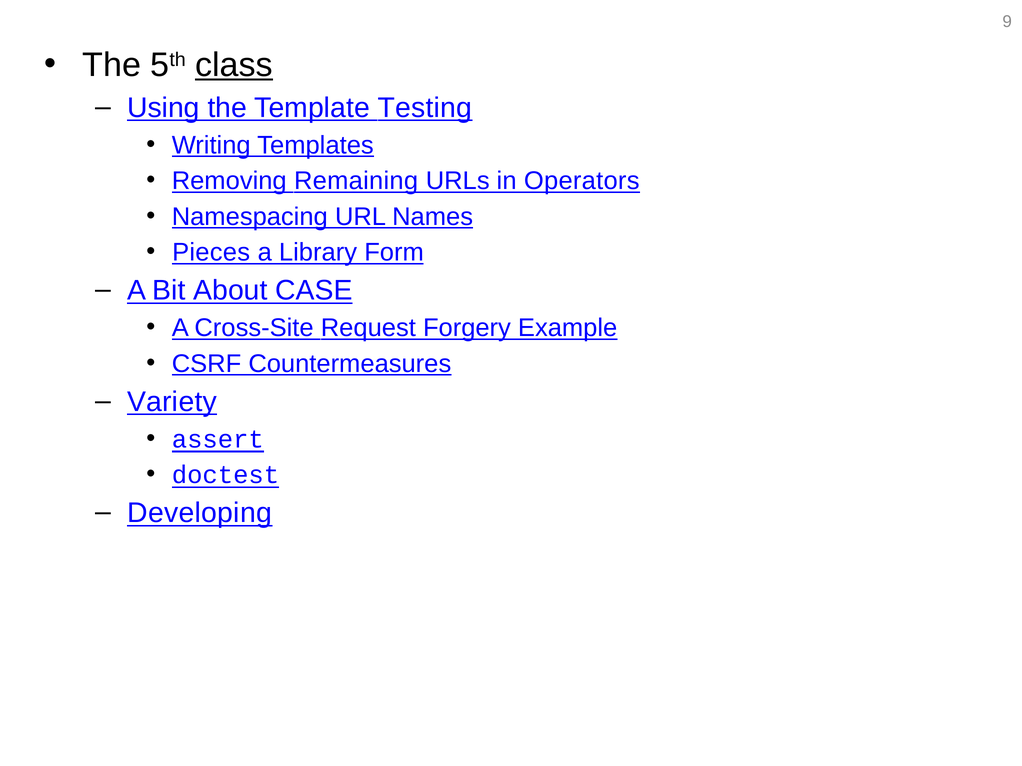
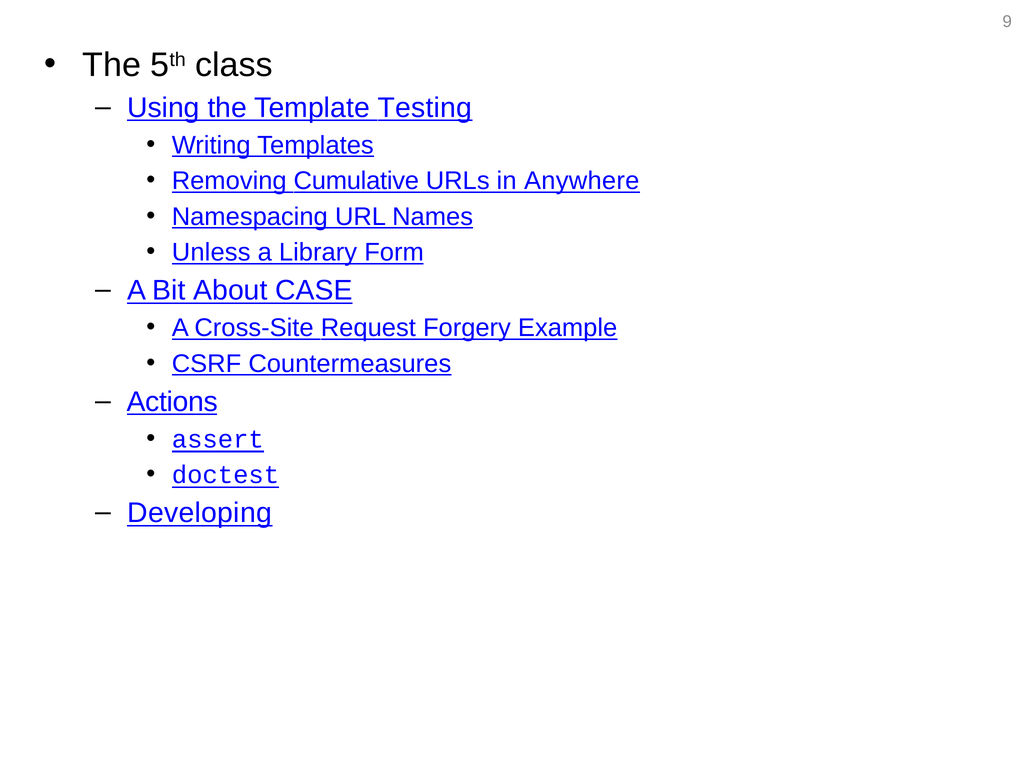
class underline: present -> none
Remaining: Remaining -> Cumulative
Operators: Operators -> Anywhere
Pieces: Pieces -> Unless
Variety: Variety -> Actions
